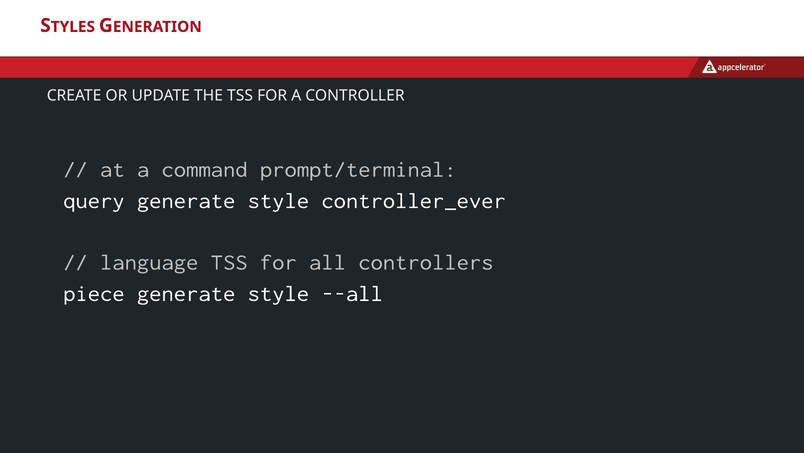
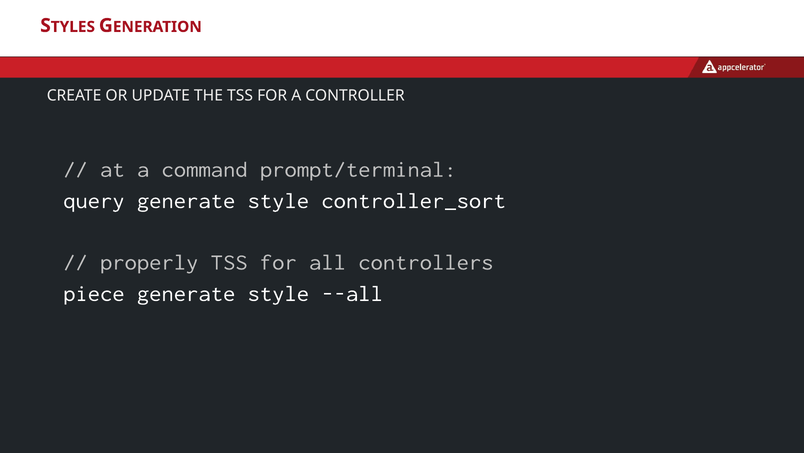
controller_ever: controller_ever -> controller_sort
language: language -> properly
